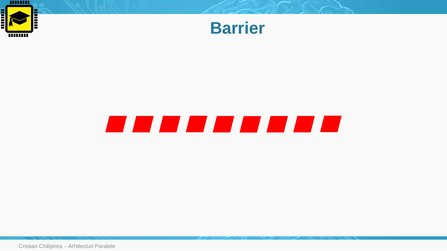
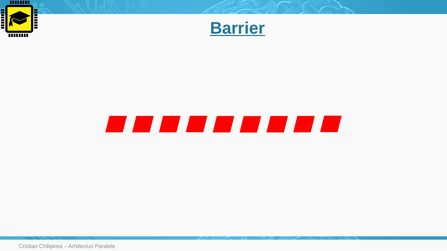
Barrier underline: none -> present
